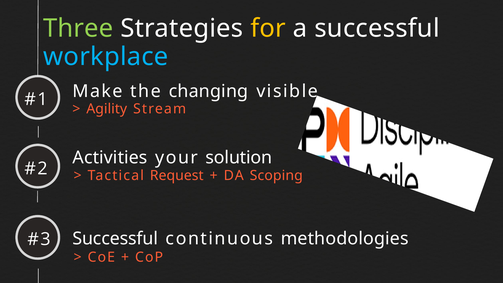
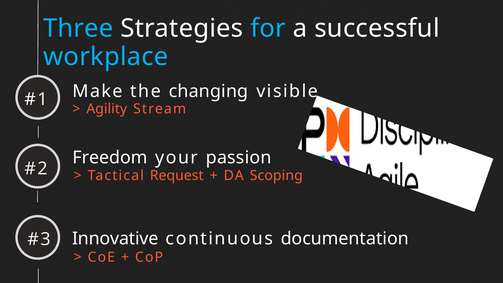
Three colour: light green -> light blue
for colour: yellow -> light blue
Activities: Activities -> Freedom
solution: solution -> passion
Successful at (115, 238): Successful -> Innovative
methodologies: methodologies -> documentation
